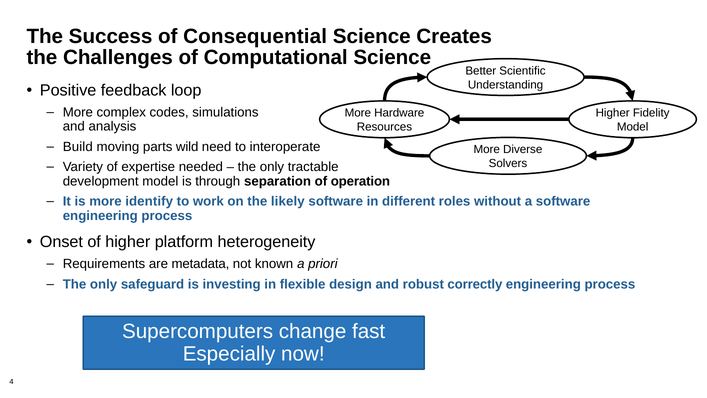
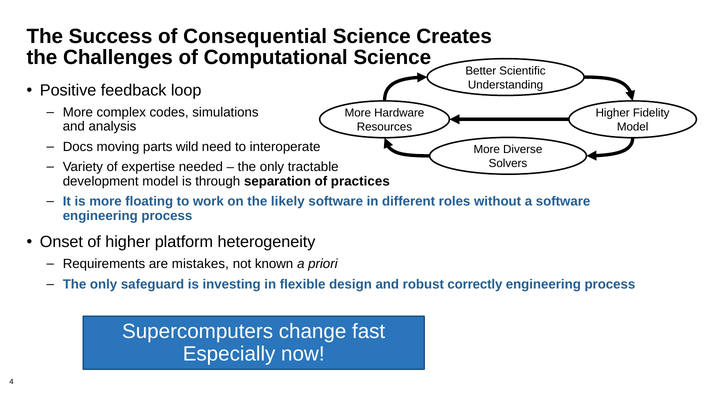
Build: Build -> Docs
operation: operation -> practices
identify: identify -> floating
metadata: metadata -> mistakes
